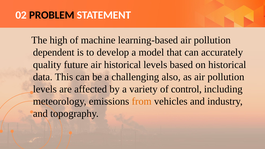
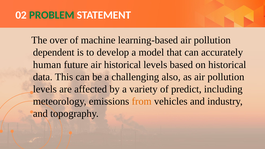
PROBLEM colour: black -> green
high: high -> over
quality: quality -> human
control: control -> predict
